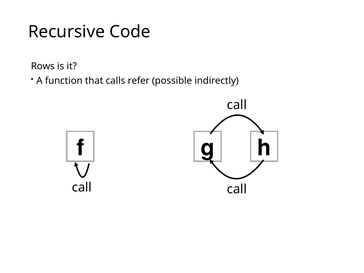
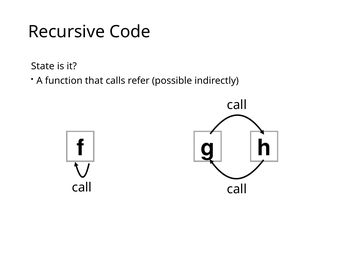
Rows: Rows -> State
